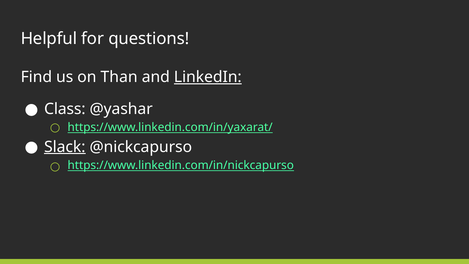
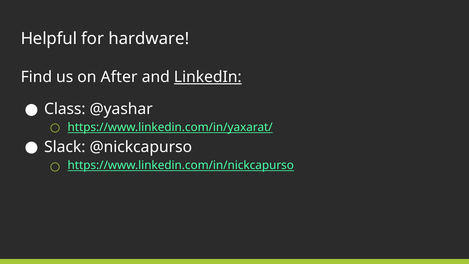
questions: questions -> hardware
Than: Than -> After
Slack underline: present -> none
